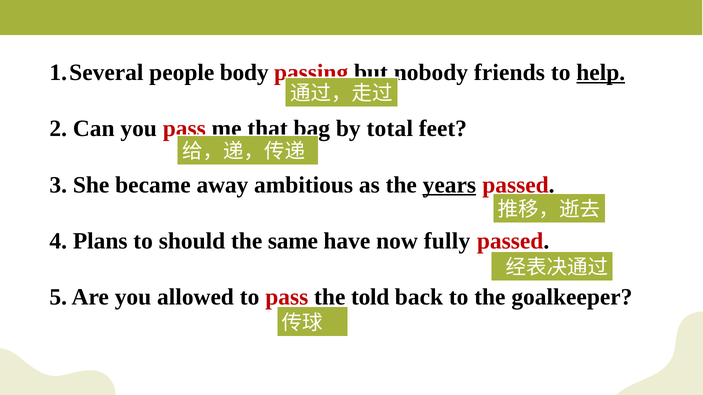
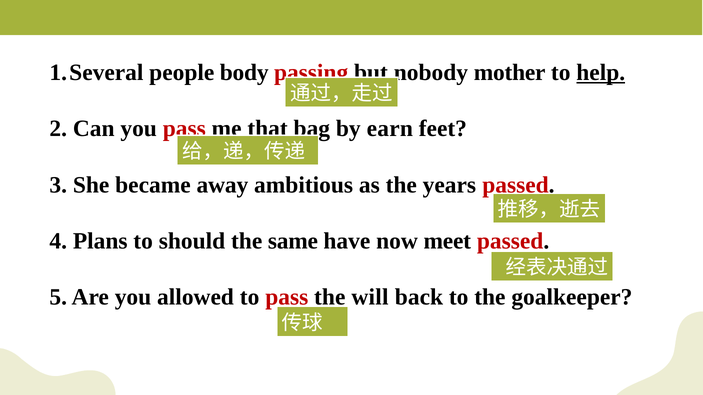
friends: friends -> mother
total: total -> earn
years underline: present -> none
fully: fully -> meet
told: told -> will
